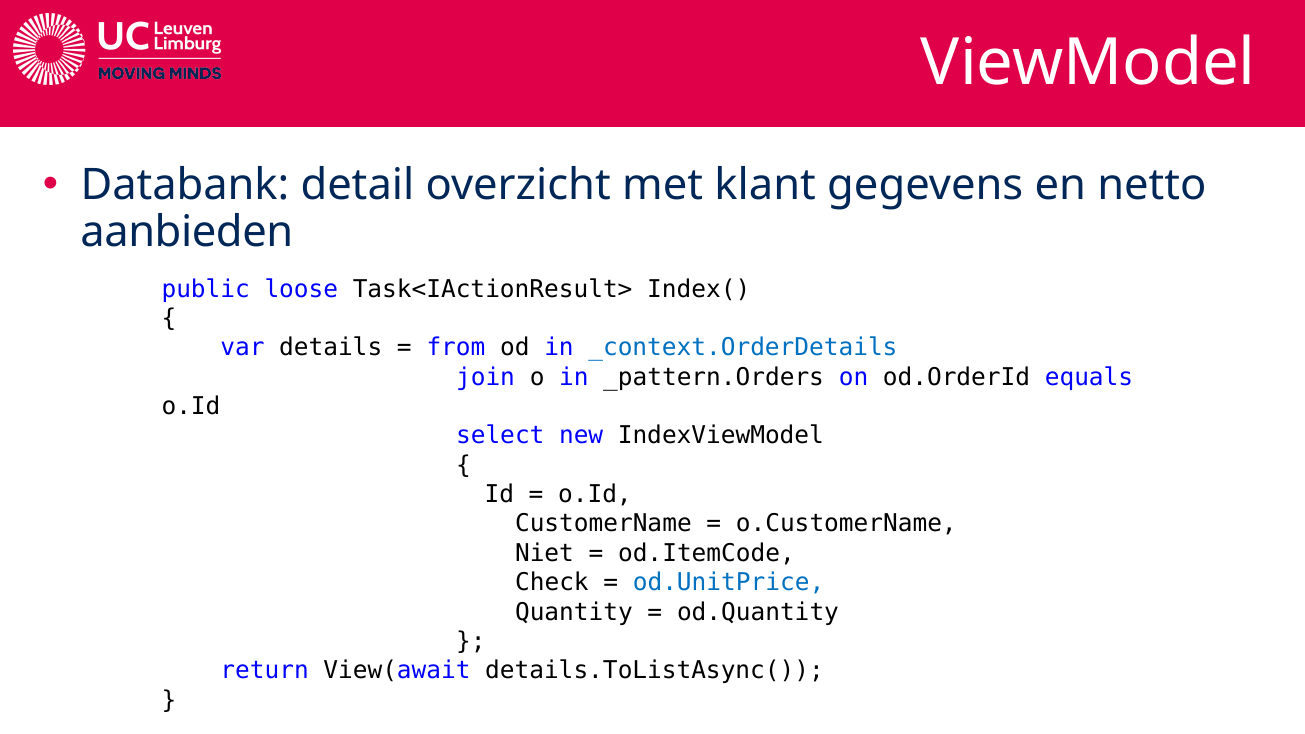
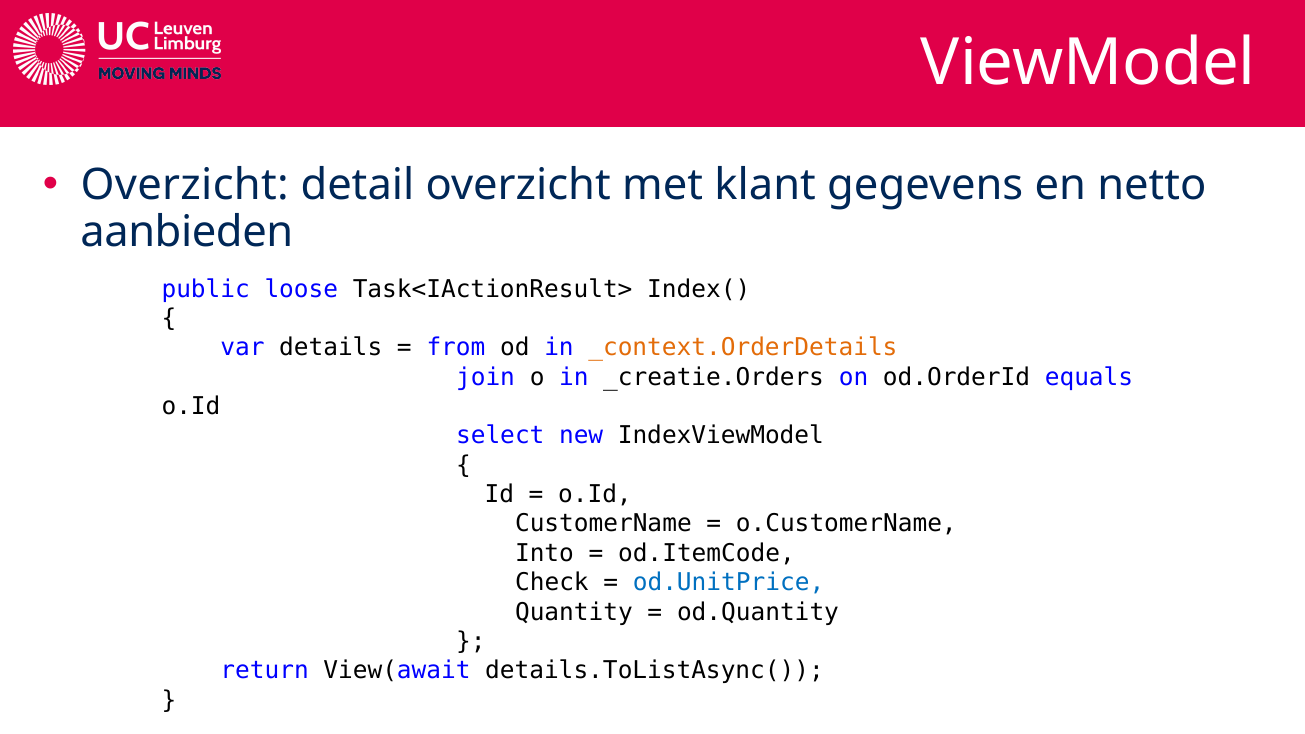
Databank at (185, 185): Databank -> Overzicht
_context.OrderDetails colour: blue -> orange
_pattern.Orders: _pattern.Orders -> _creatie.Orders
Niet: Niet -> Into
